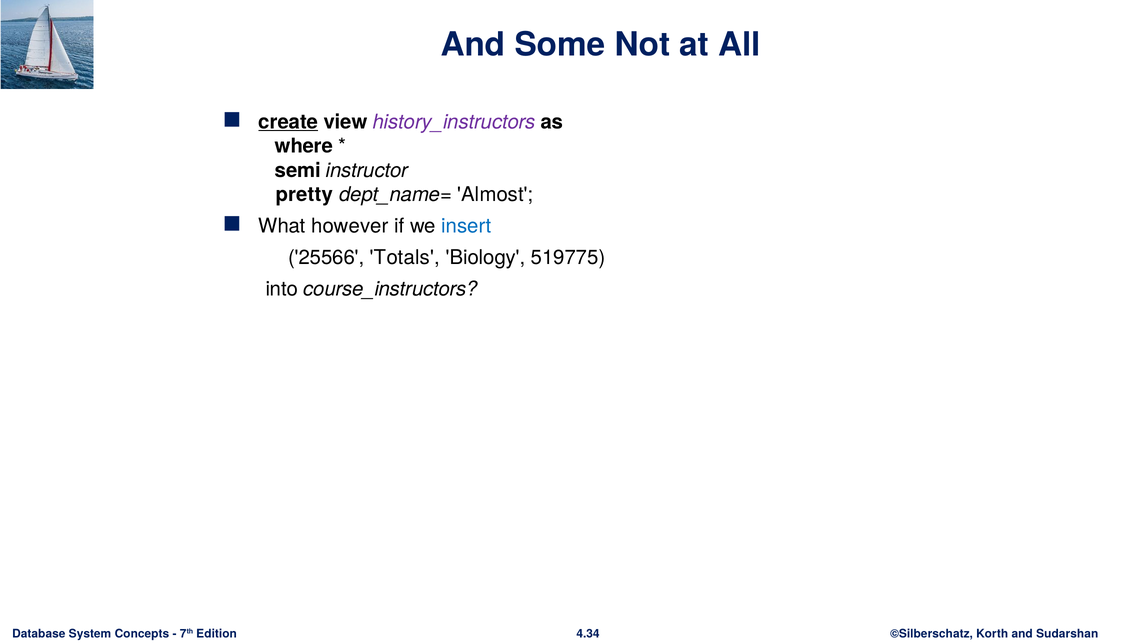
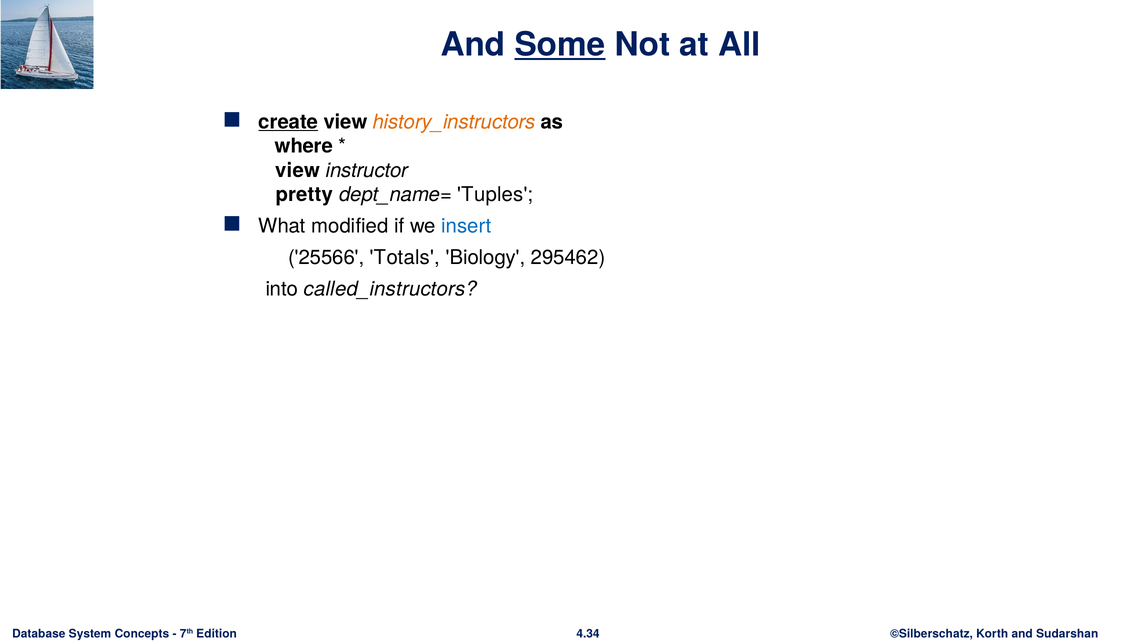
Some underline: none -> present
history_instructors colour: purple -> orange
semi at (298, 170): semi -> view
Almost: Almost -> Tuples
however: however -> modified
519775: 519775 -> 295462
course_instructors: course_instructors -> called_instructors
